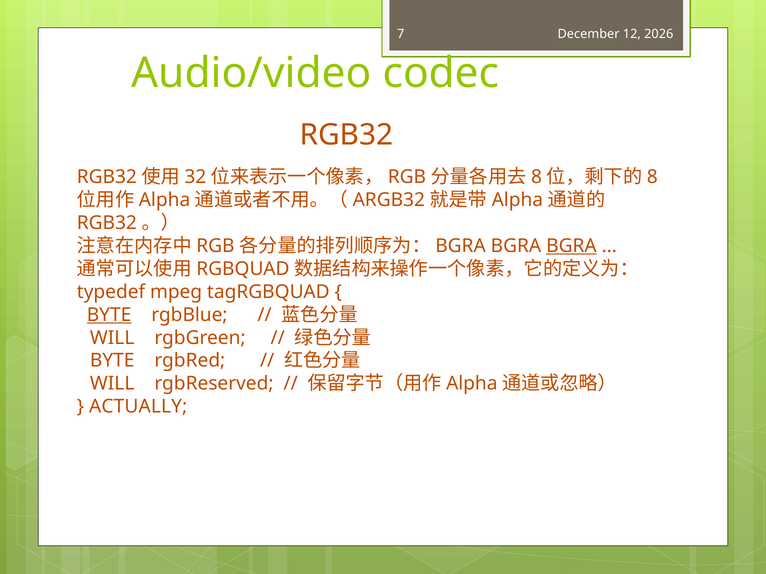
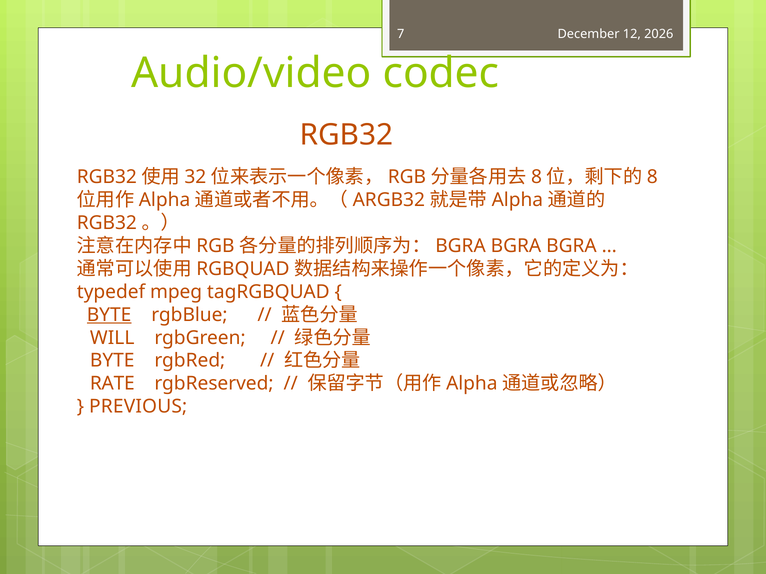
BGRA at (571, 246) underline: present -> none
WILL at (112, 384): WILL -> RATE
ACTUALLY: ACTUALLY -> PREVIOUS
